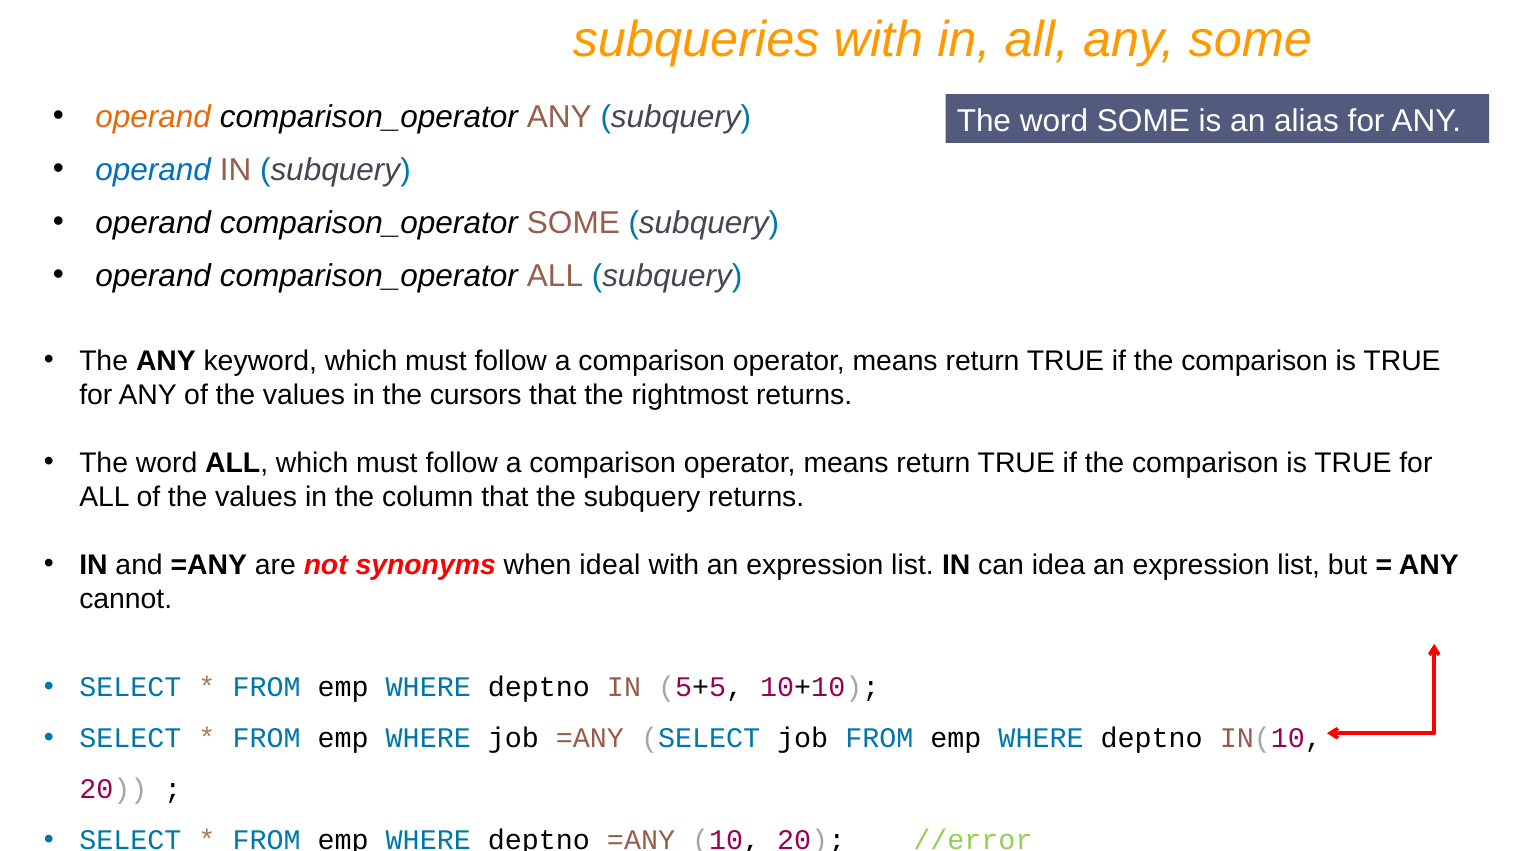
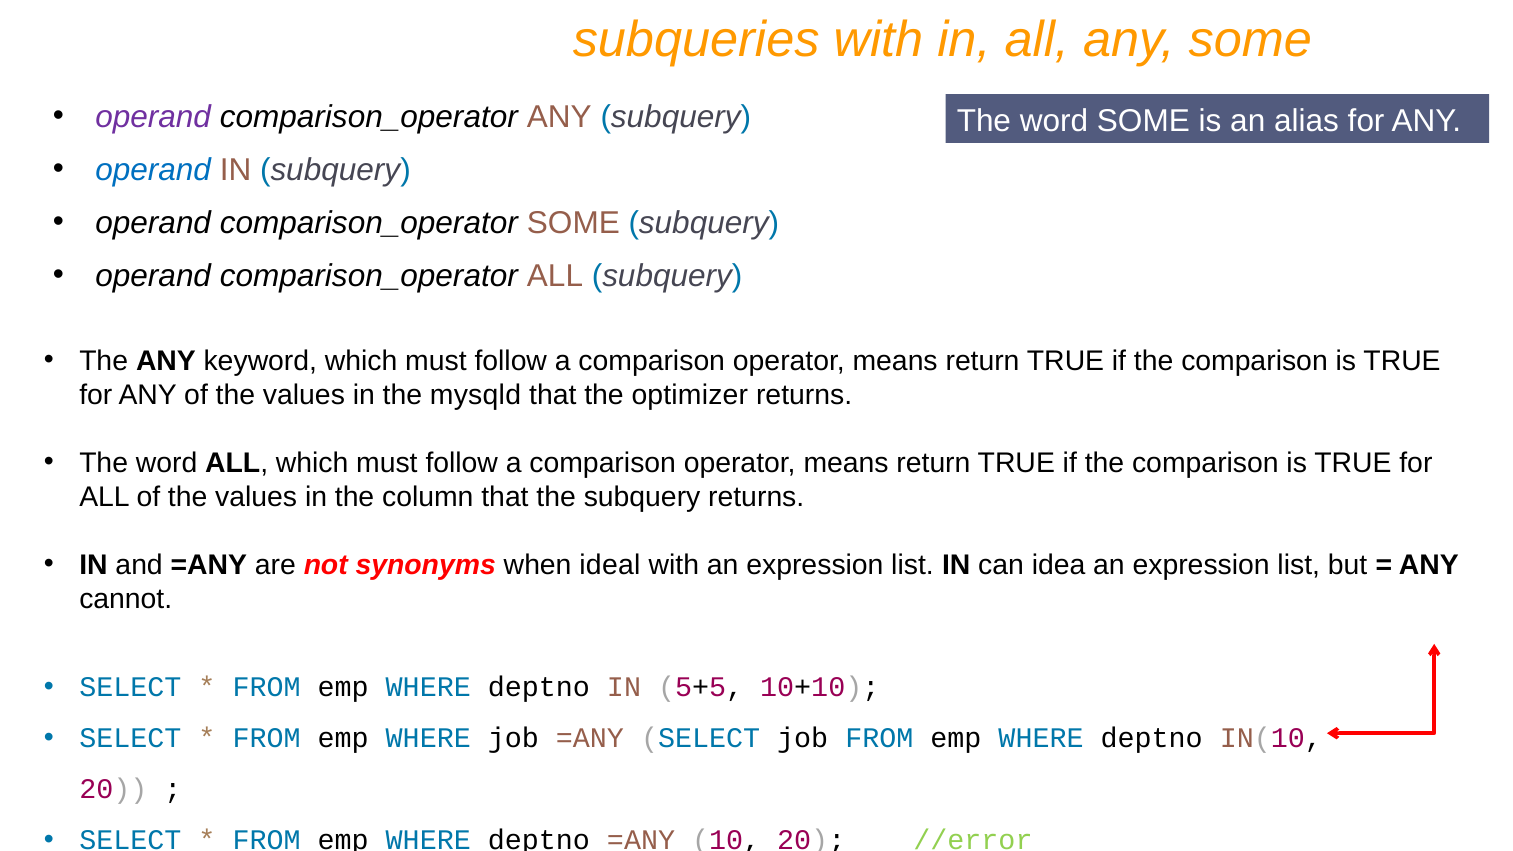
operand at (153, 117) colour: orange -> purple
cursors: cursors -> mysqld
rightmost: rightmost -> optimizer
